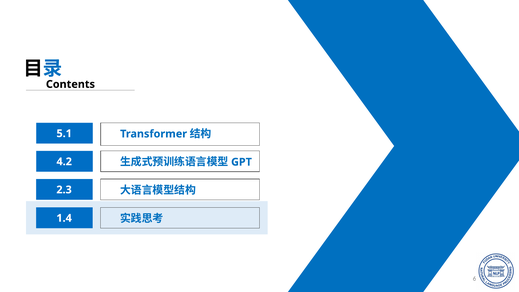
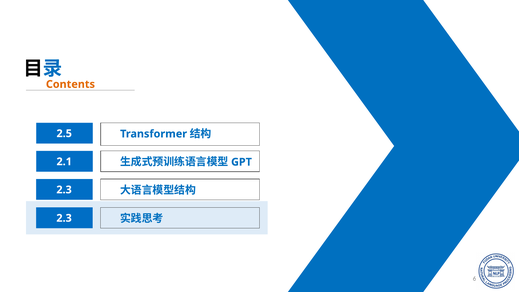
Contents colour: black -> orange
5.1: 5.1 -> 2.5
4.2: 4.2 -> 2.1
1.4 at (64, 218): 1.4 -> 2.3
